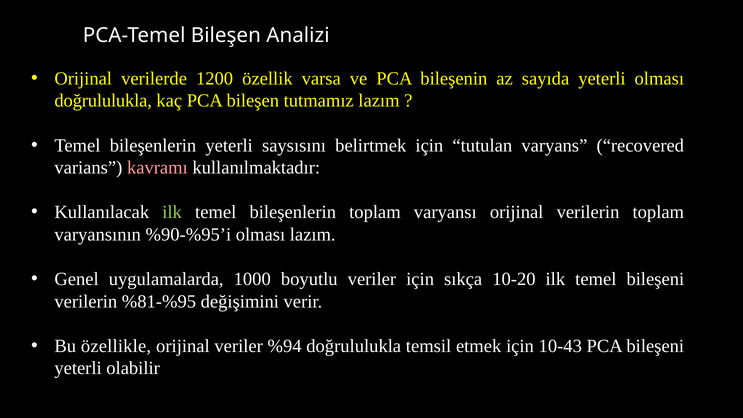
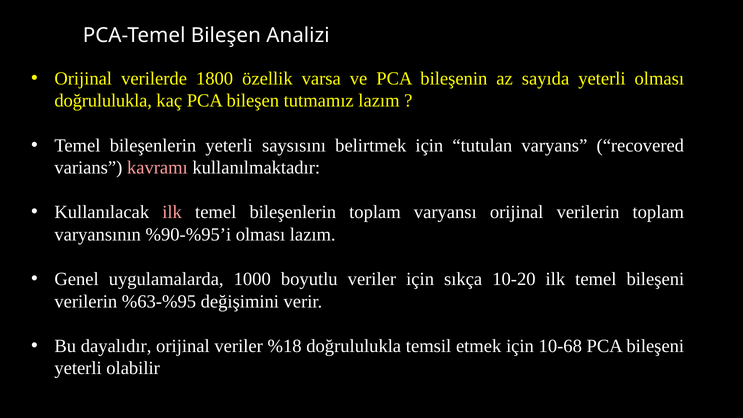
1200: 1200 -> 1800
ilk at (172, 212) colour: light green -> pink
%81-%95: %81-%95 -> %63-%95
özellikle: özellikle -> dayalıdır
%94: %94 -> %18
10-43: 10-43 -> 10-68
